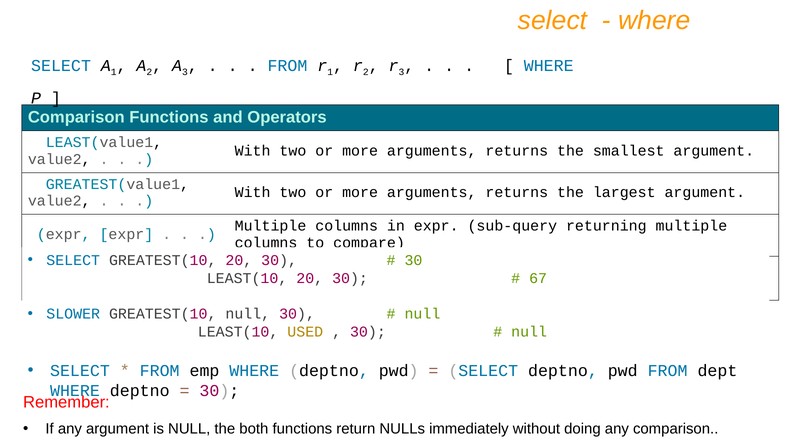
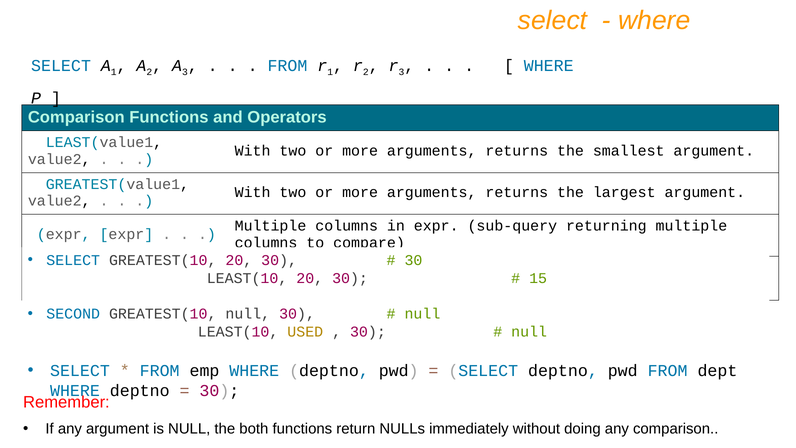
67: 67 -> 15
SLOWER: SLOWER -> SECOND
